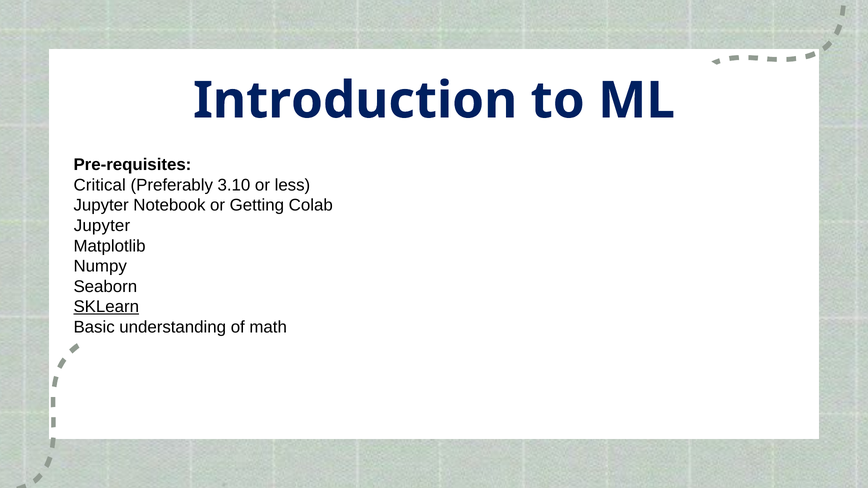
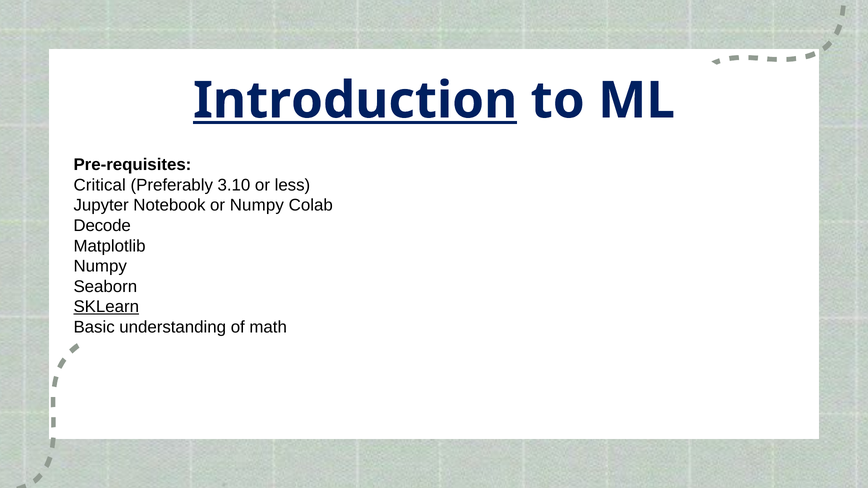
Introduction underline: none -> present
or Getting: Getting -> Numpy
Jupyter at (102, 226): Jupyter -> Decode
